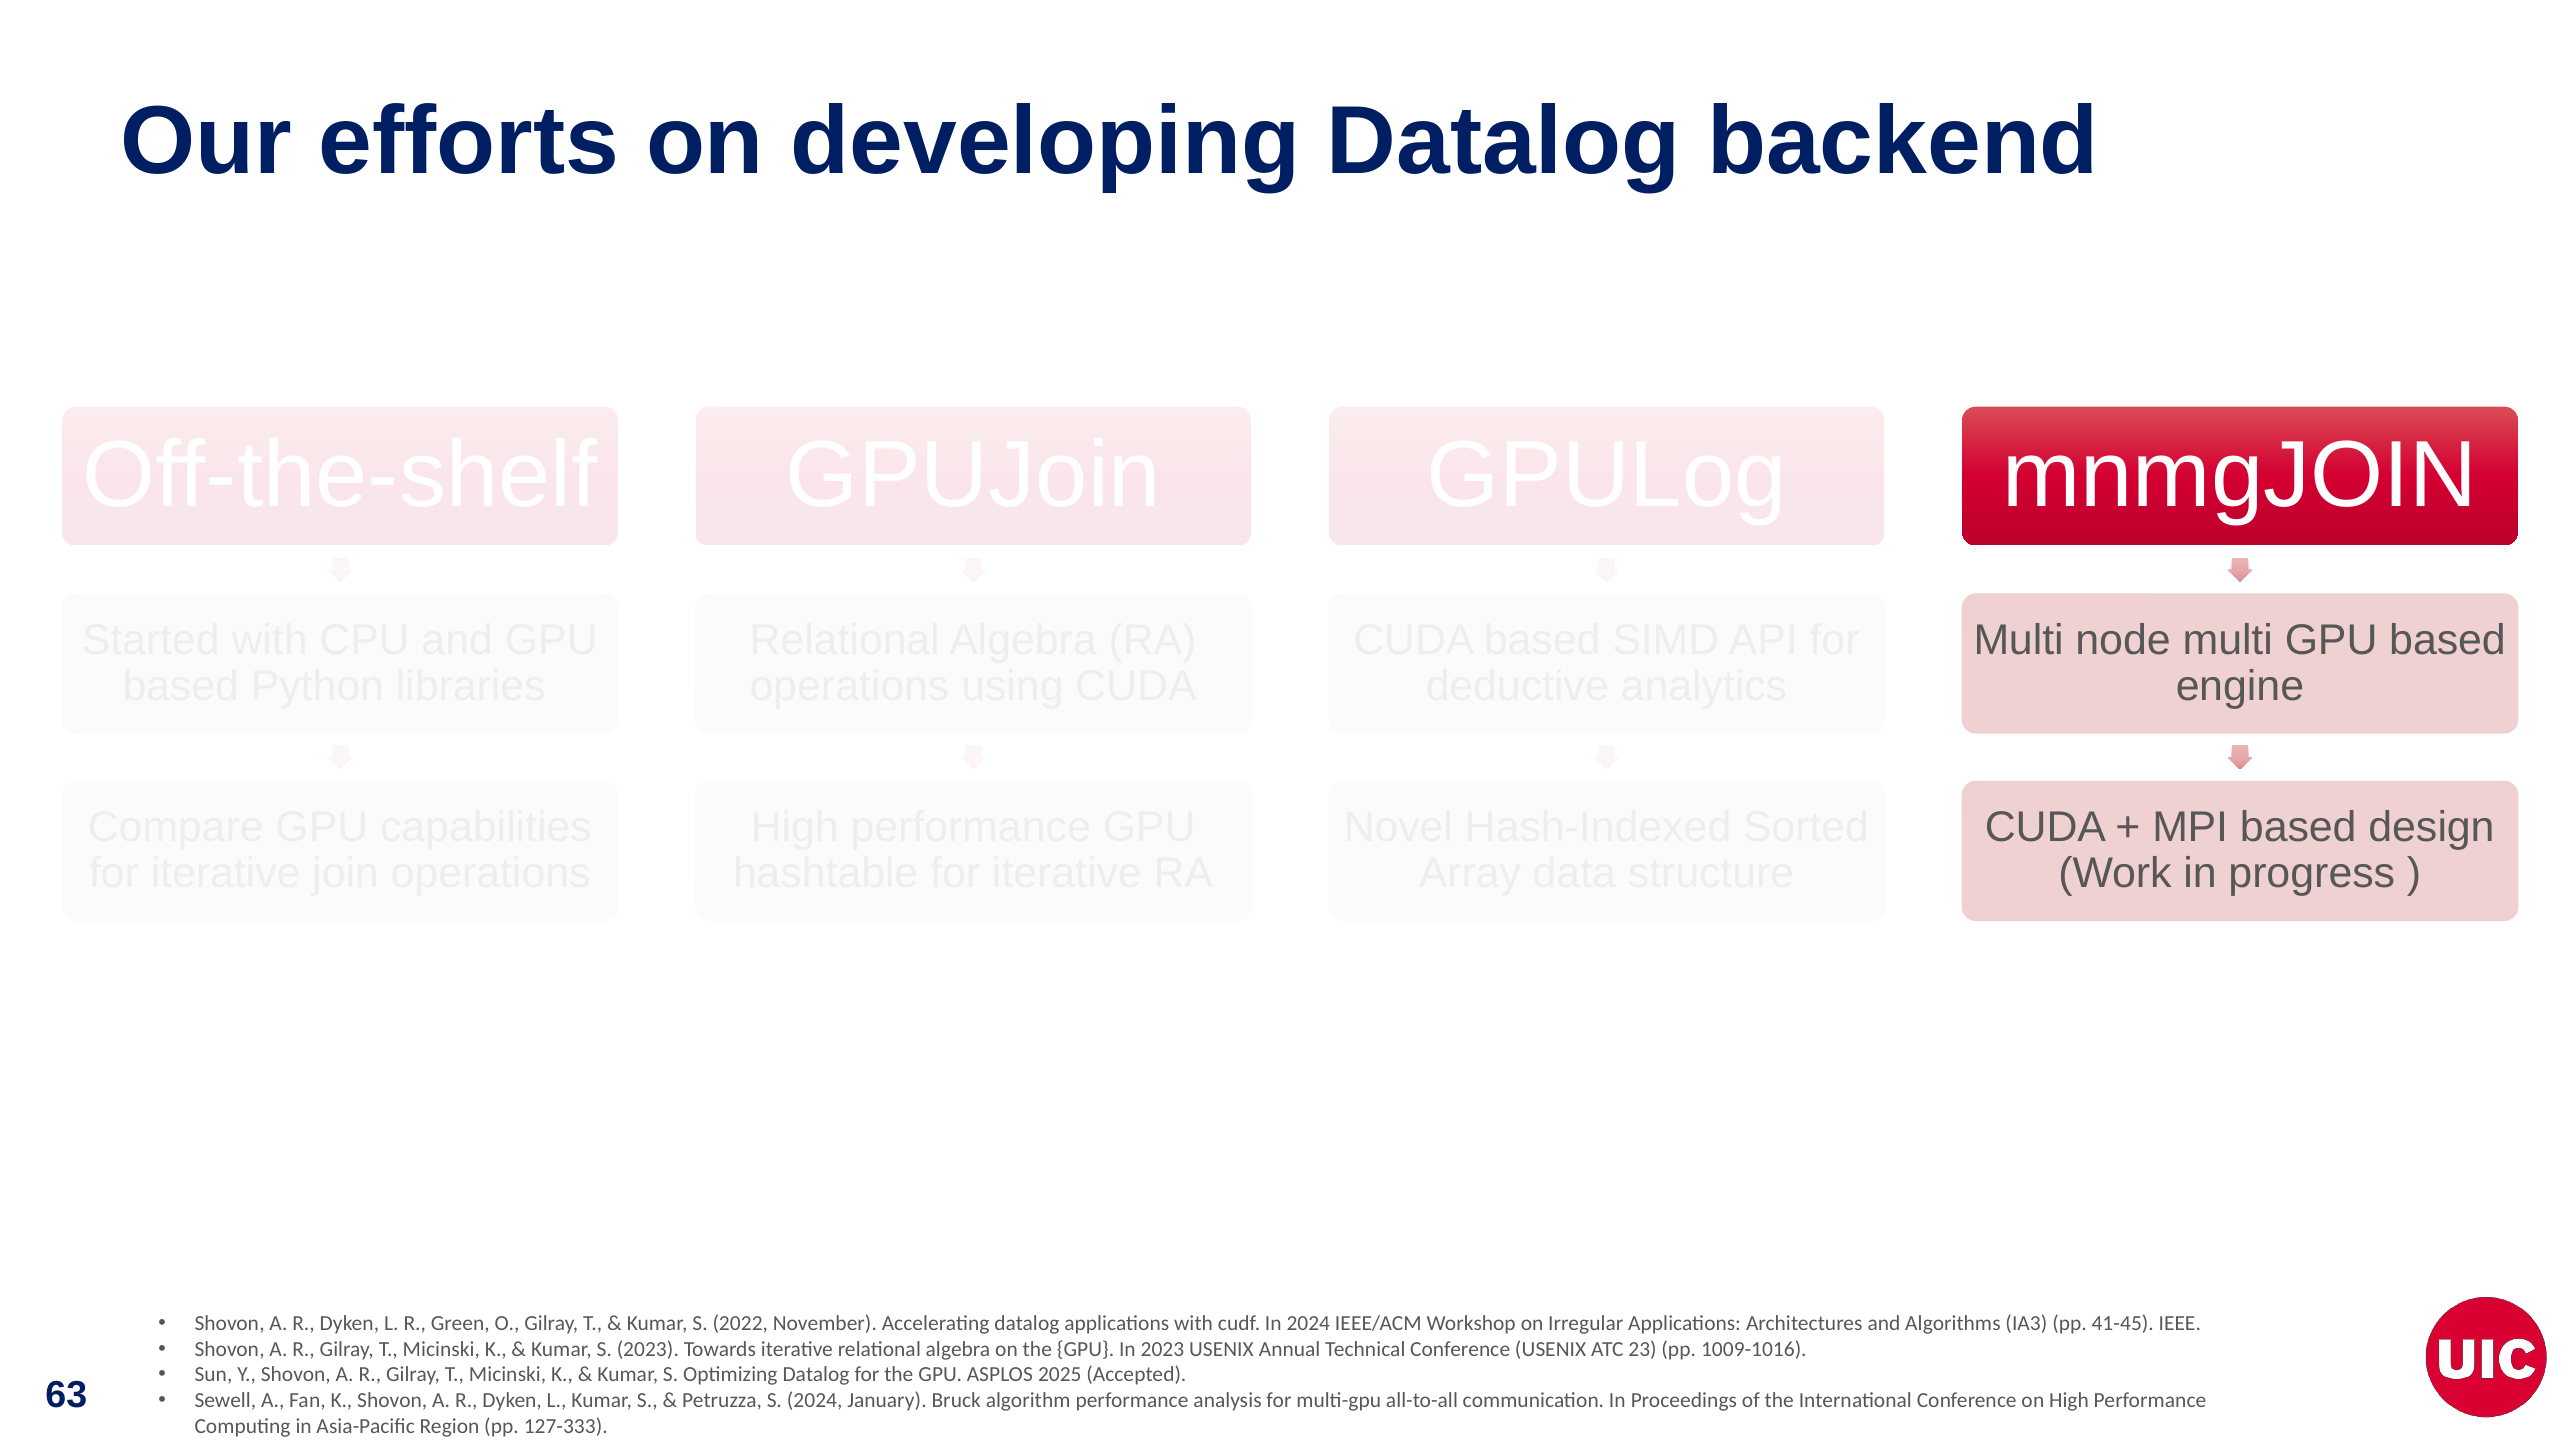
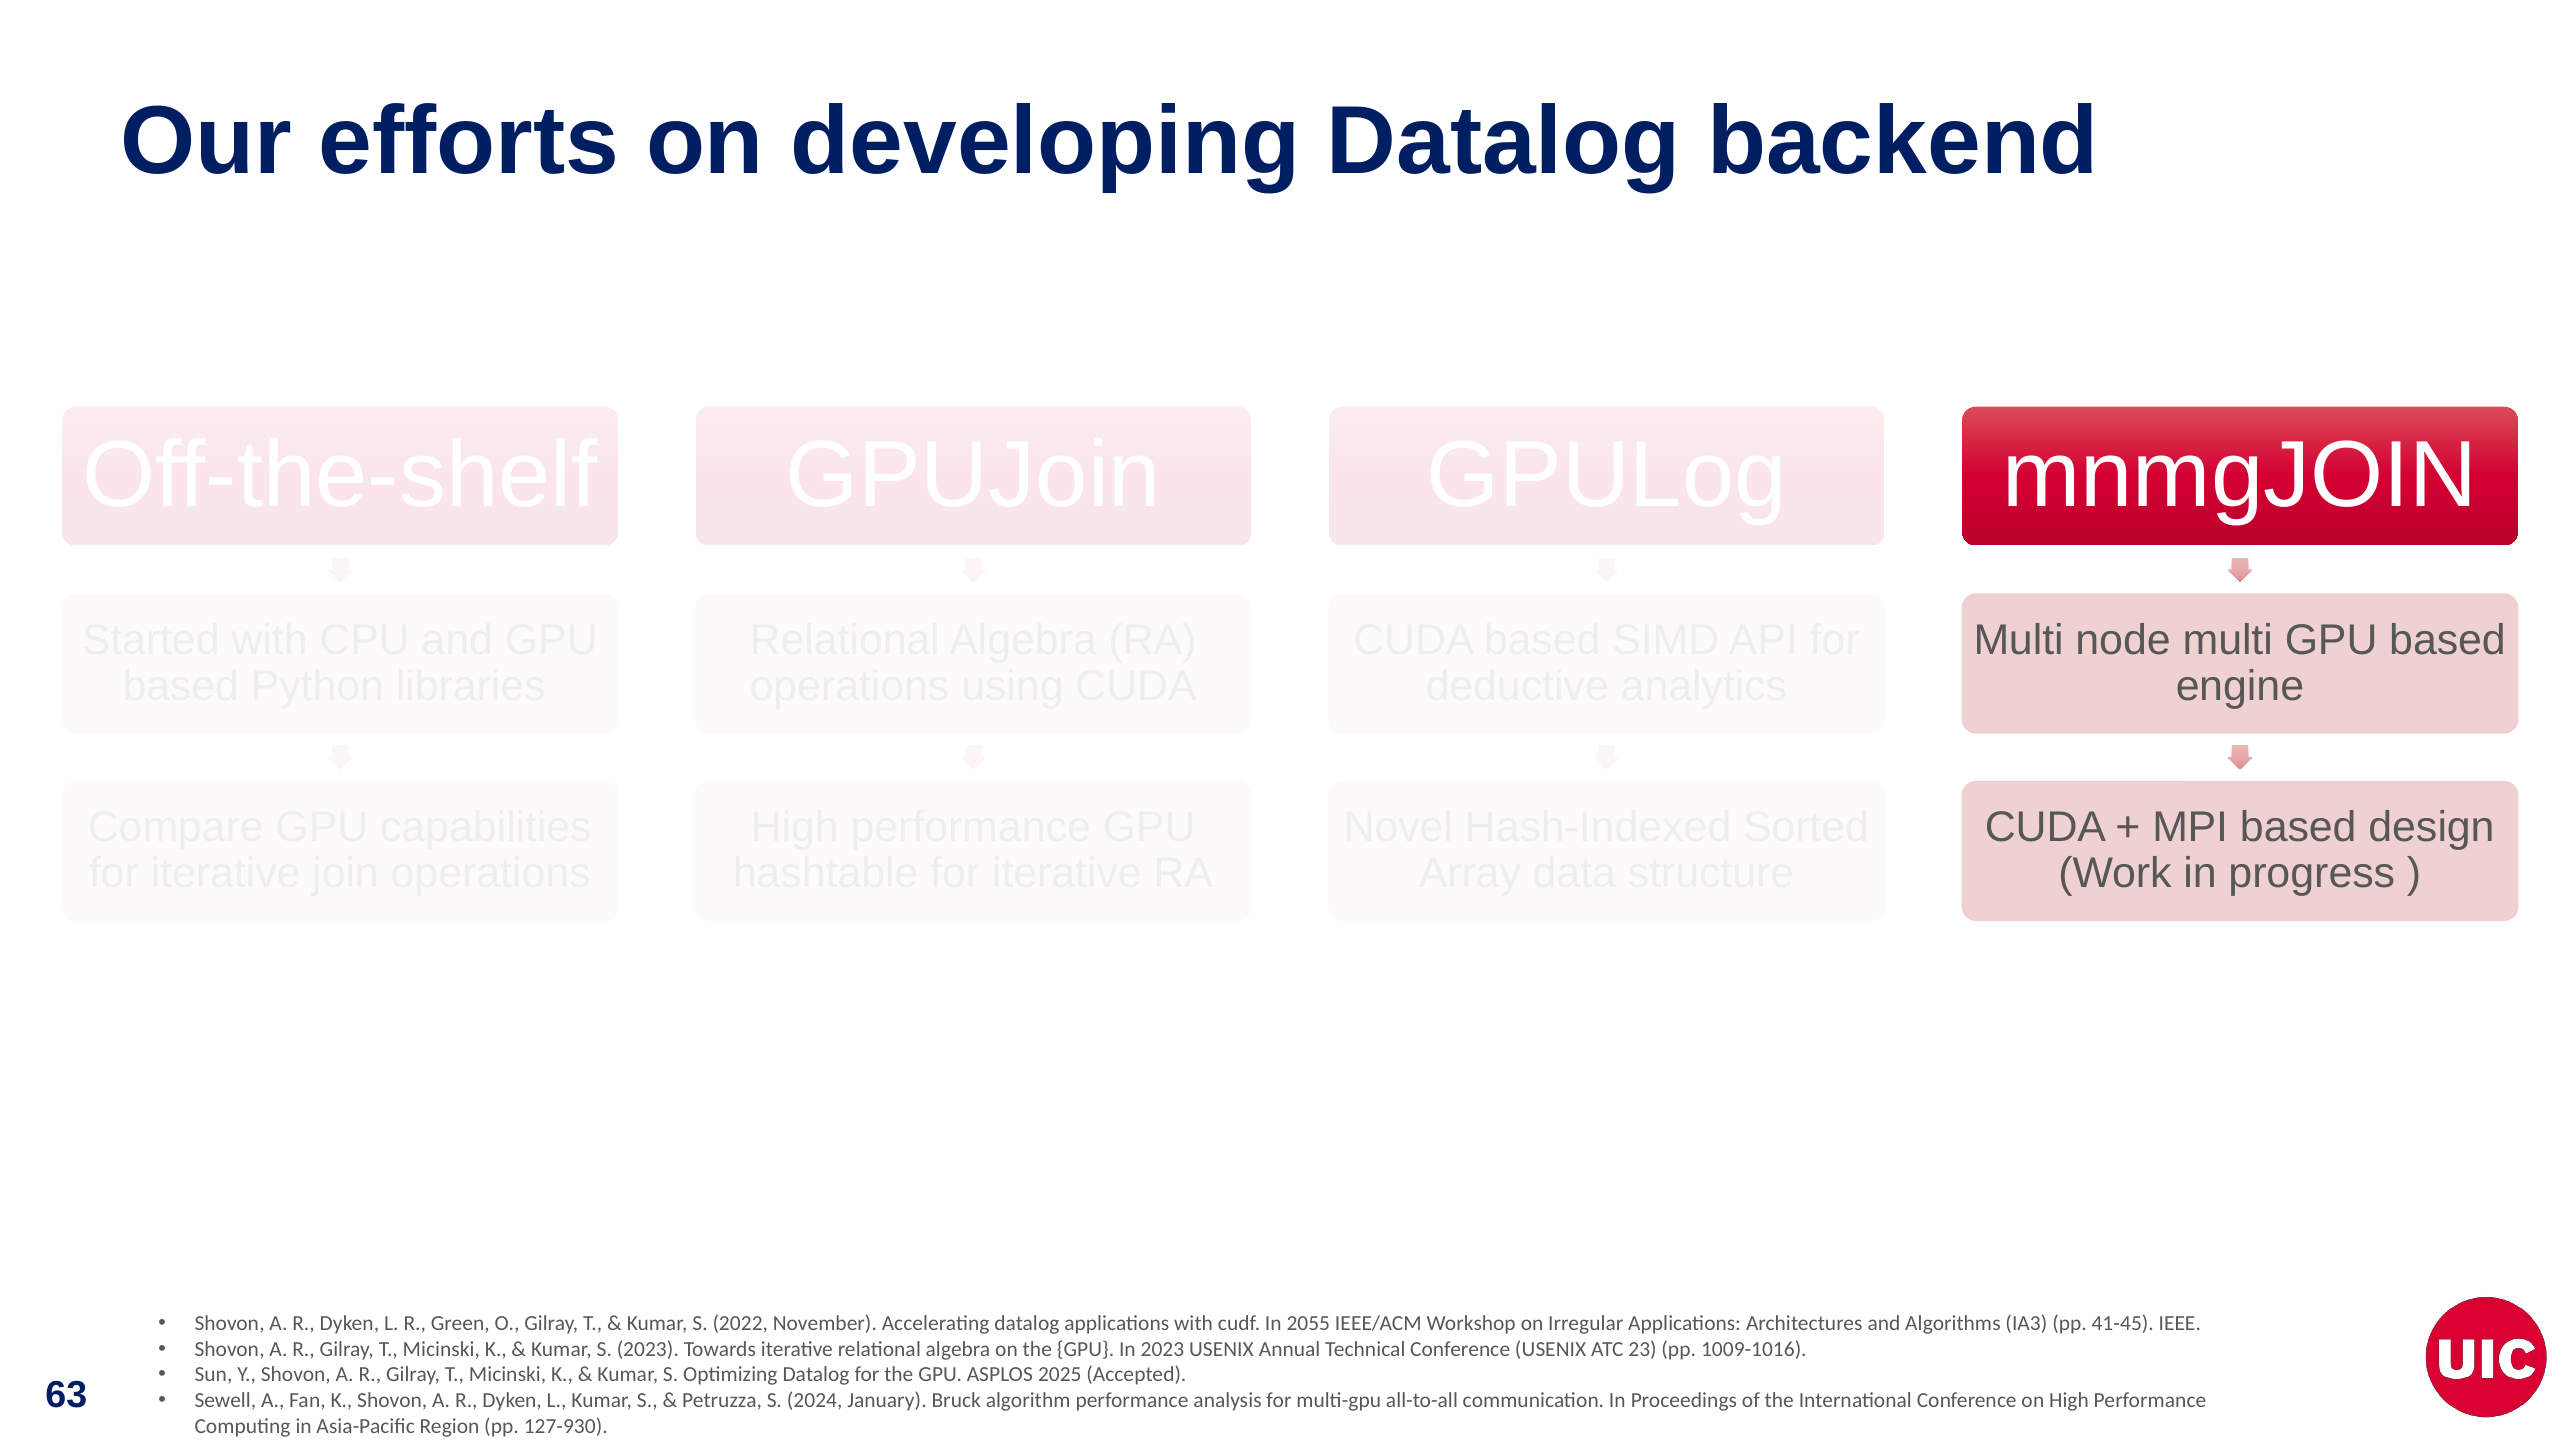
In 2024: 2024 -> 2055
127-333: 127-333 -> 127-930
